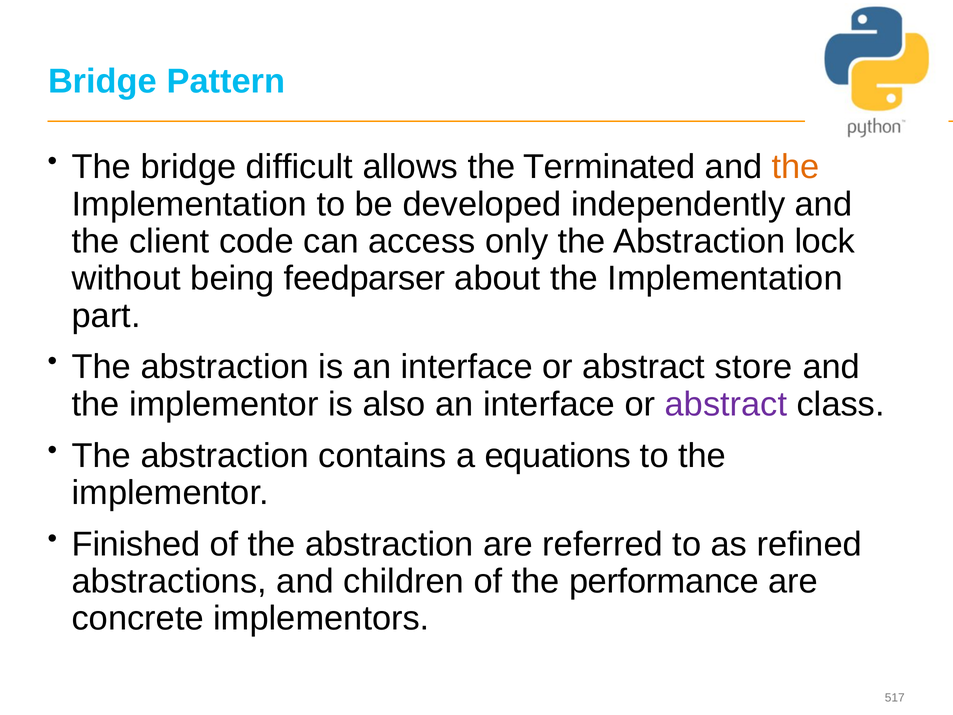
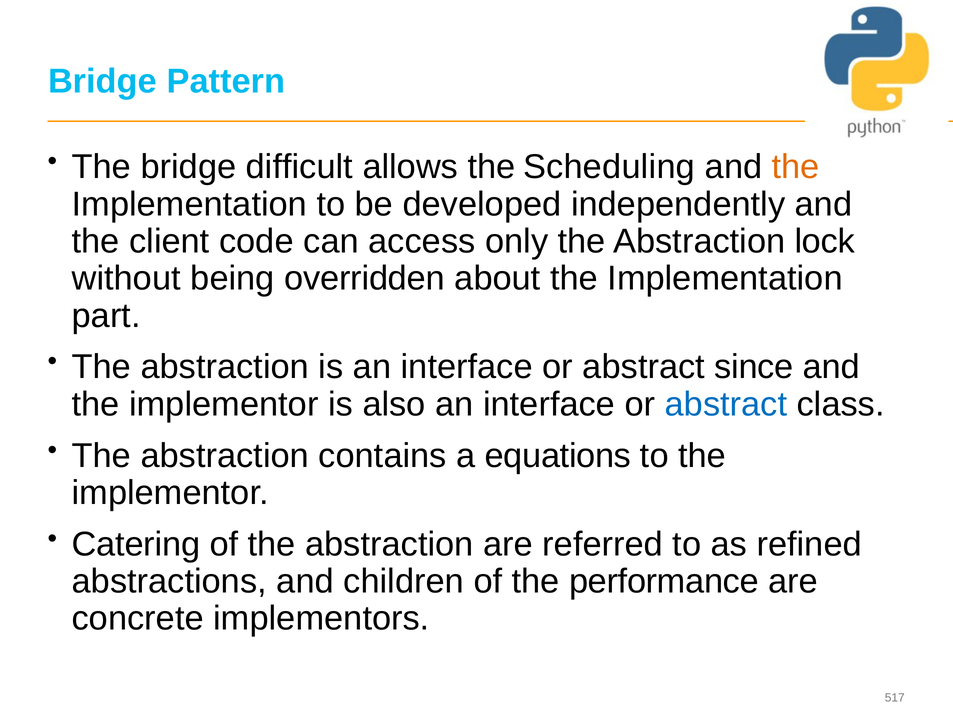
Terminated: Terminated -> Scheduling
feedparser: feedparser -> overridden
store: store -> since
abstract at (726, 404) colour: purple -> blue
Finished: Finished -> Catering
